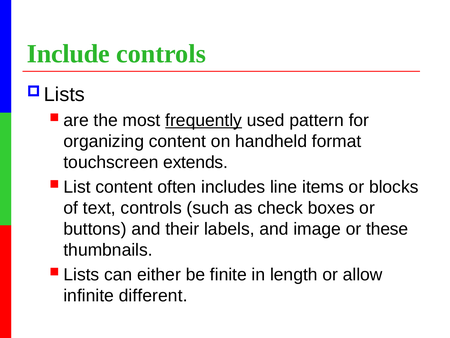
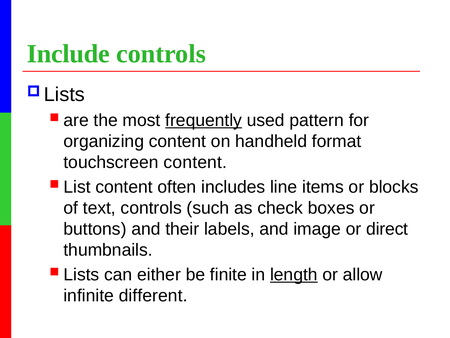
touchscreen extends: extends -> content
these: these -> direct
length underline: none -> present
